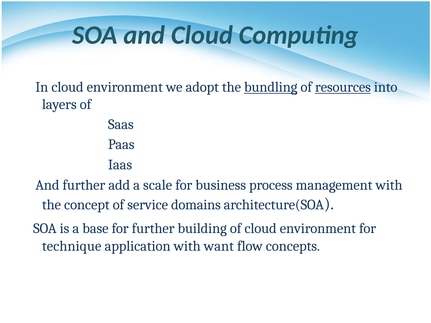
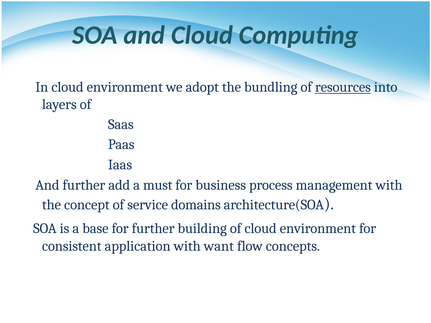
bundling underline: present -> none
scale: scale -> must
technique: technique -> consistent
